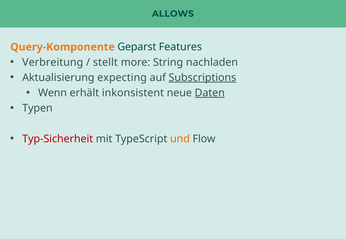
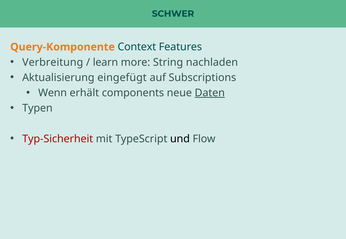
ALLOWS: ALLOWS -> SCHWER
Geparst: Geparst -> Context
stellt: stellt -> learn
expecting: expecting -> eingefügt
Subscriptions underline: present -> none
inkonsistent: inkonsistent -> components
und colour: orange -> black
